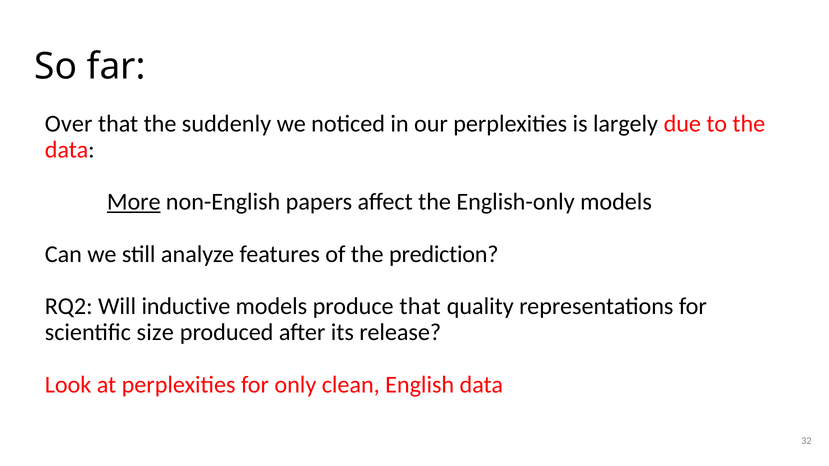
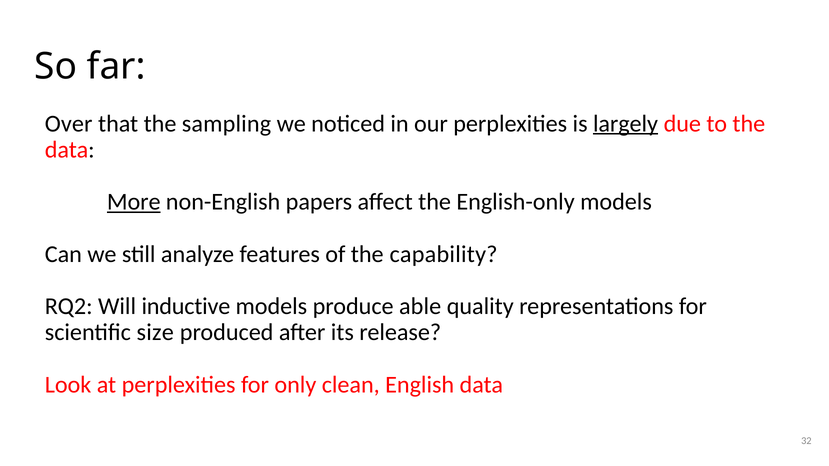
suddenly: suddenly -> sampling
largely underline: none -> present
prediction: prediction -> capability
produce that: that -> able
